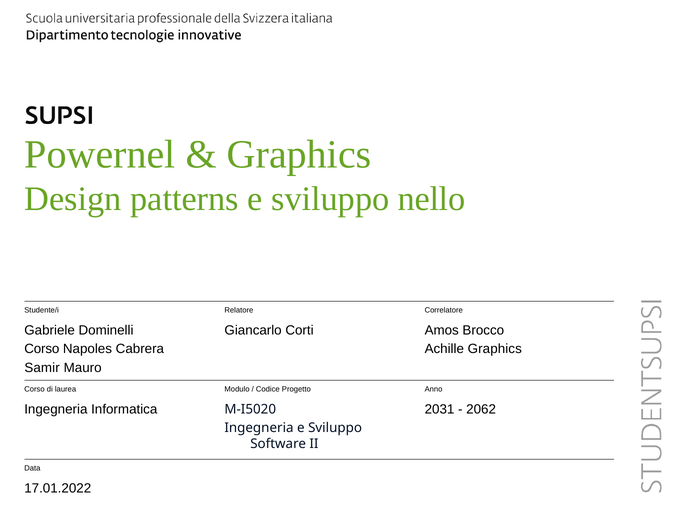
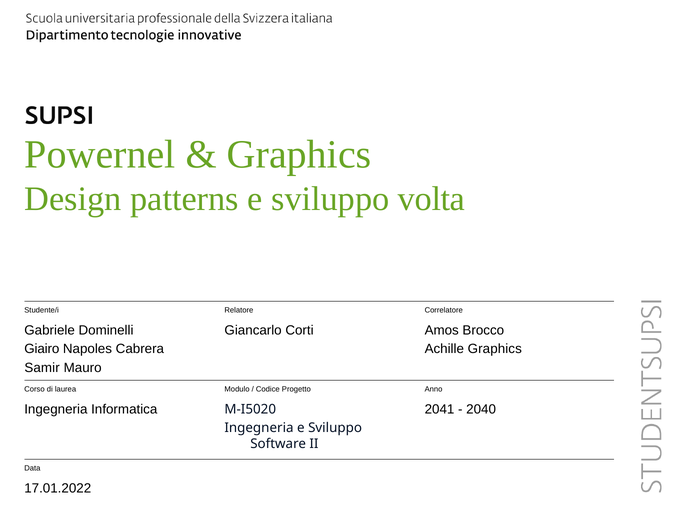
nello: nello -> volta
Corso at (42, 349): Corso -> Giairo
2031: 2031 -> 2041
2062: 2062 -> 2040
